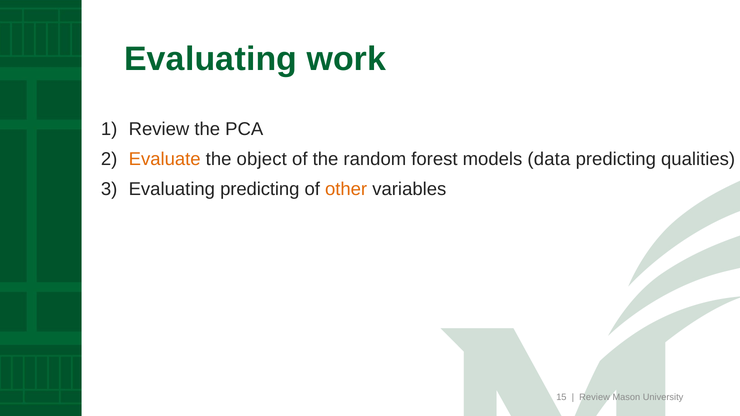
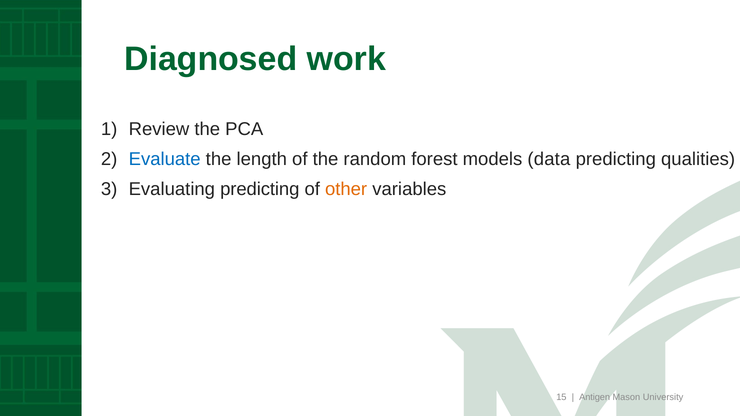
Evaluating at (211, 59): Evaluating -> Diagnosed
Evaluate colour: orange -> blue
object: object -> length
Review at (595, 398): Review -> Antigen
